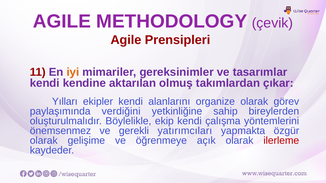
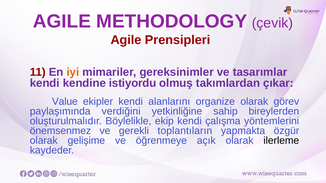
aktarılan: aktarılan -> istiyordu
Yılları: Yılları -> Value
yatırımcıları: yatırımcıları -> toplantıların
ilerleme colour: red -> black
